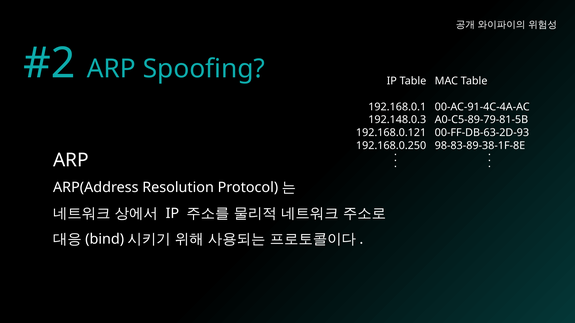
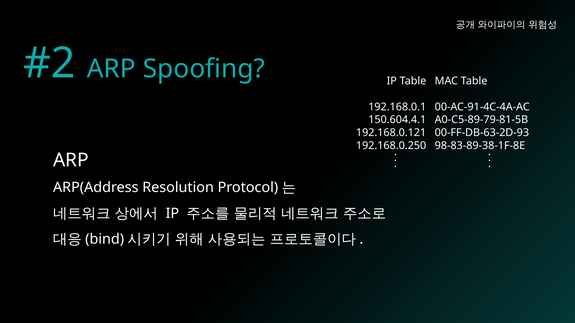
192.148.0.3: 192.148.0.3 -> 150.604.4.1
